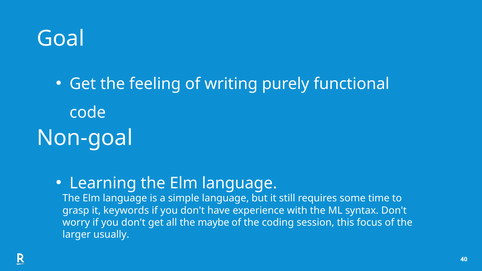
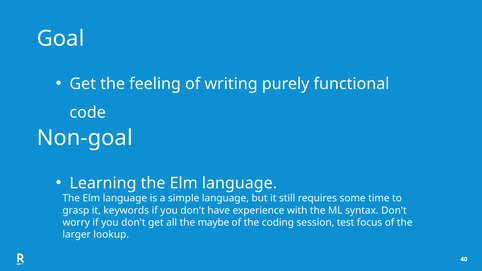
this: this -> test
usually: usually -> lookup
